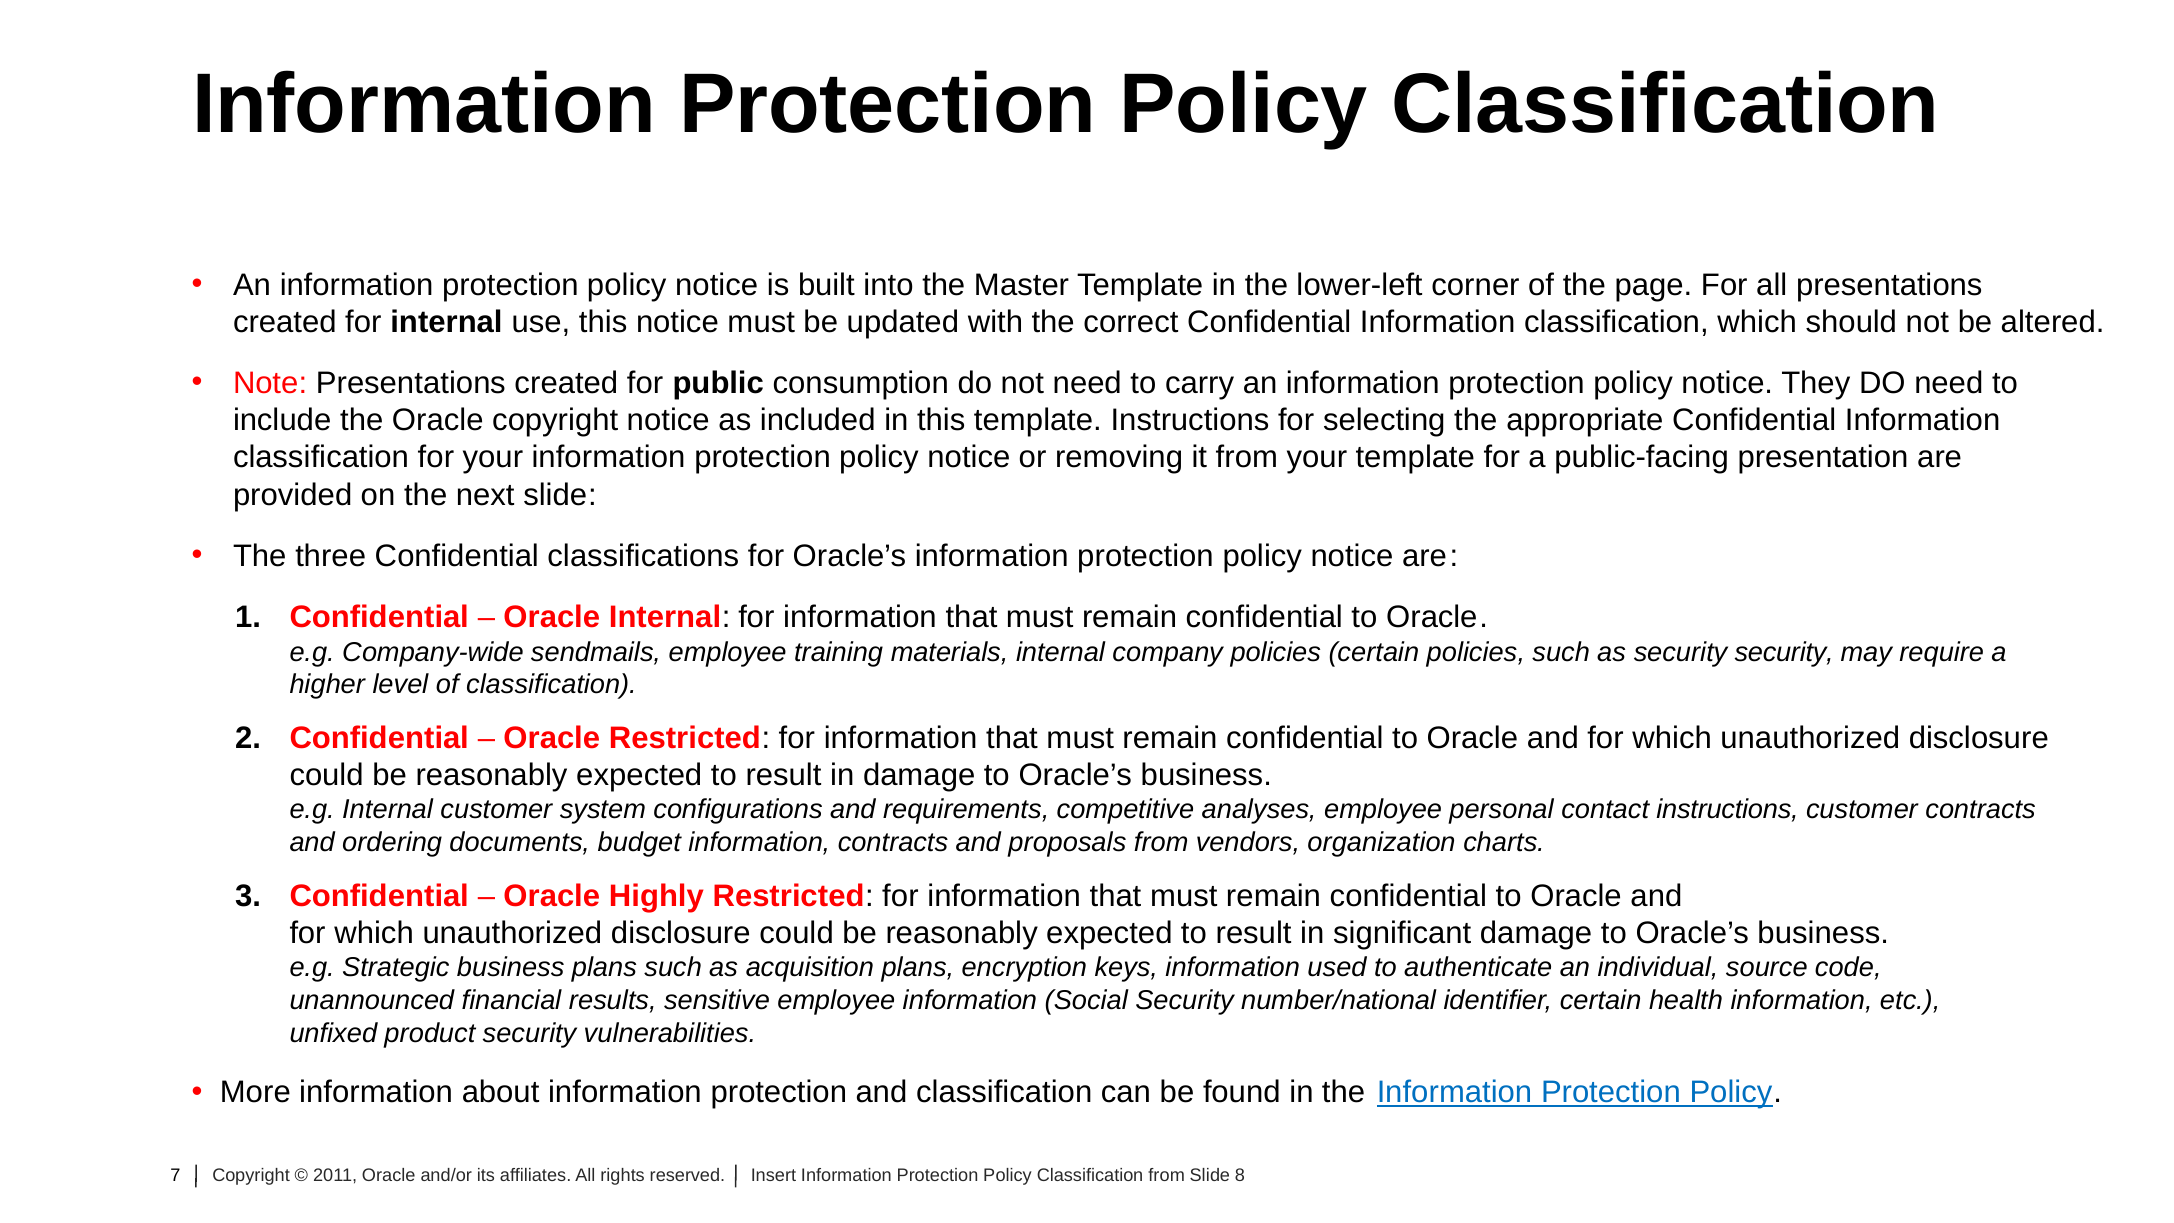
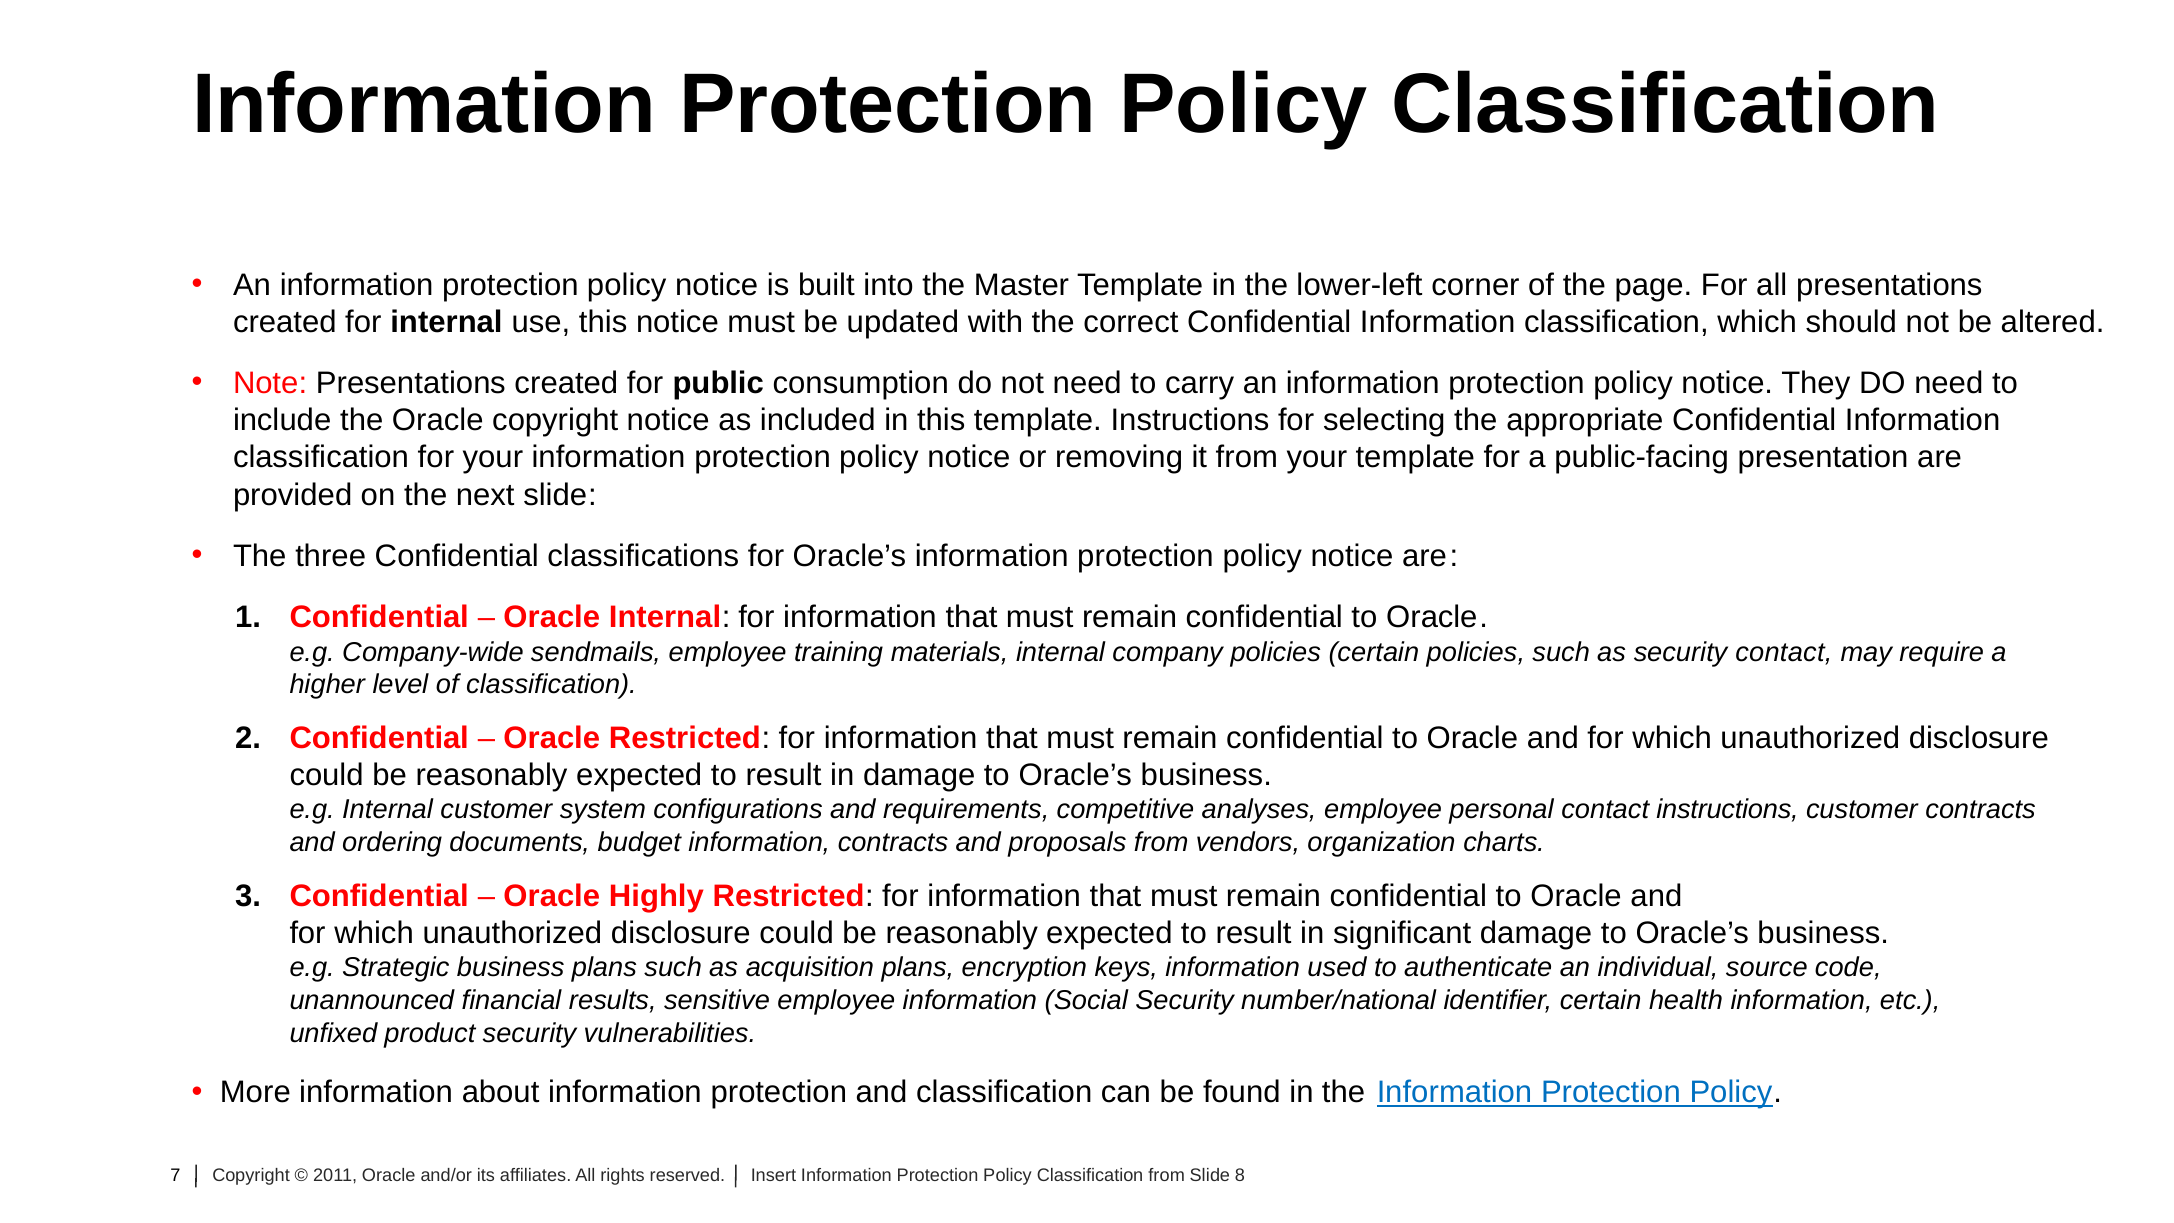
security security: security -> contact
